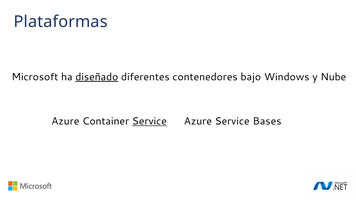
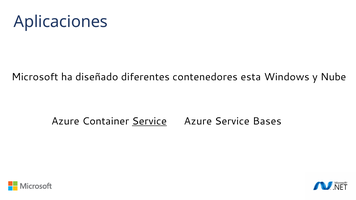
Plataformas: Plataformas -> Aplicaciones
diseñado underline: present -> none
bajo: bajo -> esta
